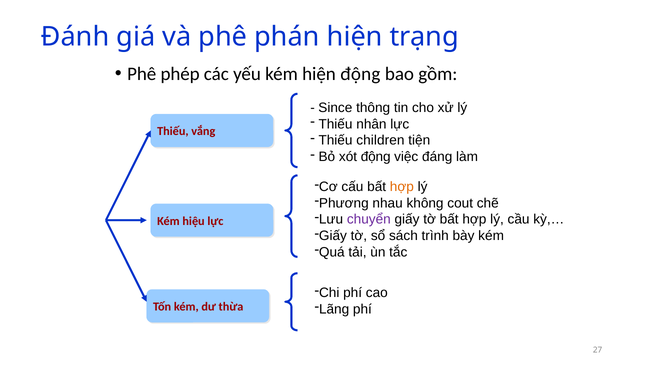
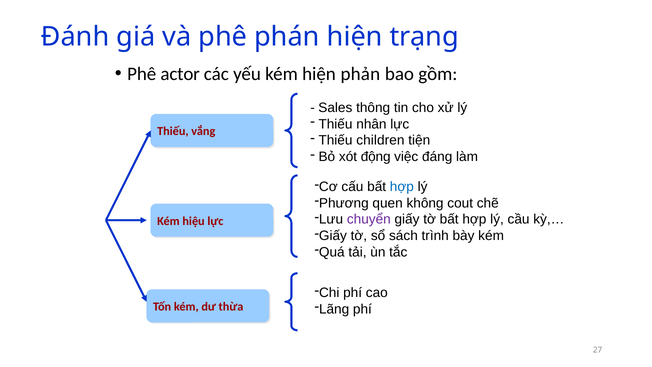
phép: phép -> actor
hiện động: động -> phản
Since: Since -> Sales
hợp at (402, 187) colour: orange -> blue
nhau: nhau -> quen
